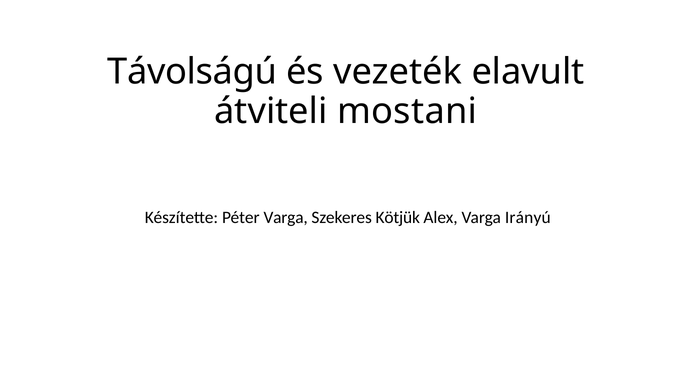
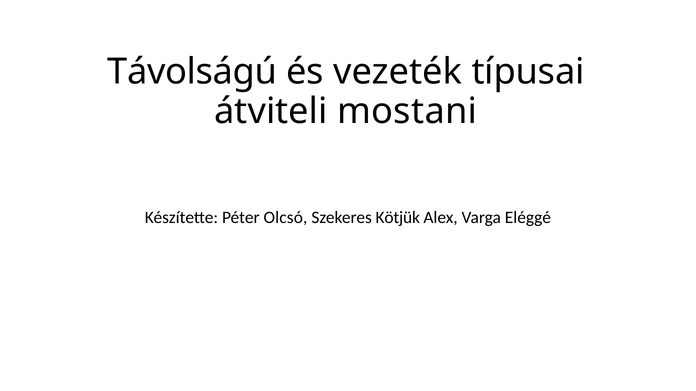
elavult: elavult -> típusai
Péter Varga: Varga -> Olcsó
Irányú: Irányú -> Eléggé
